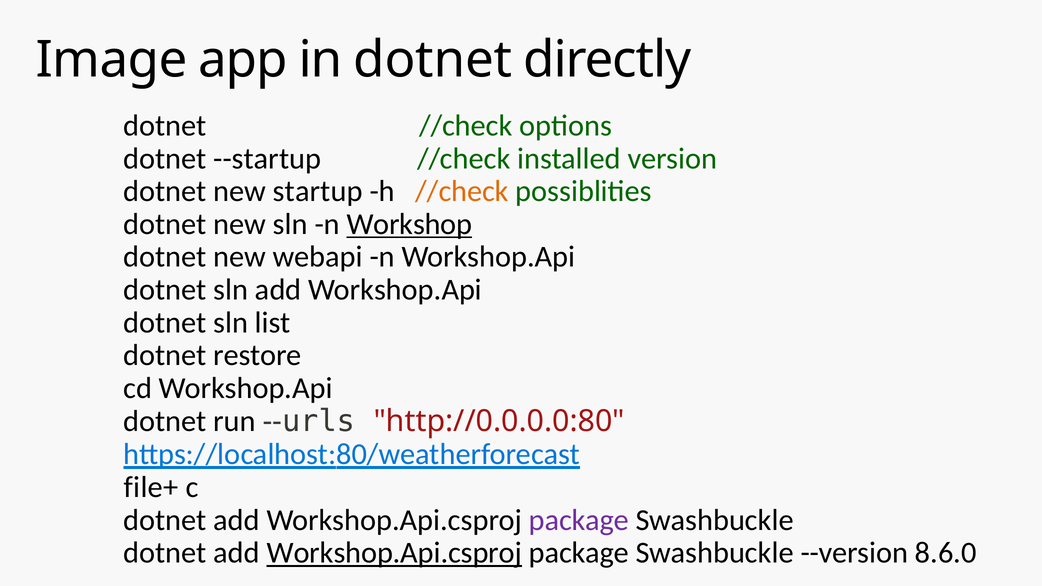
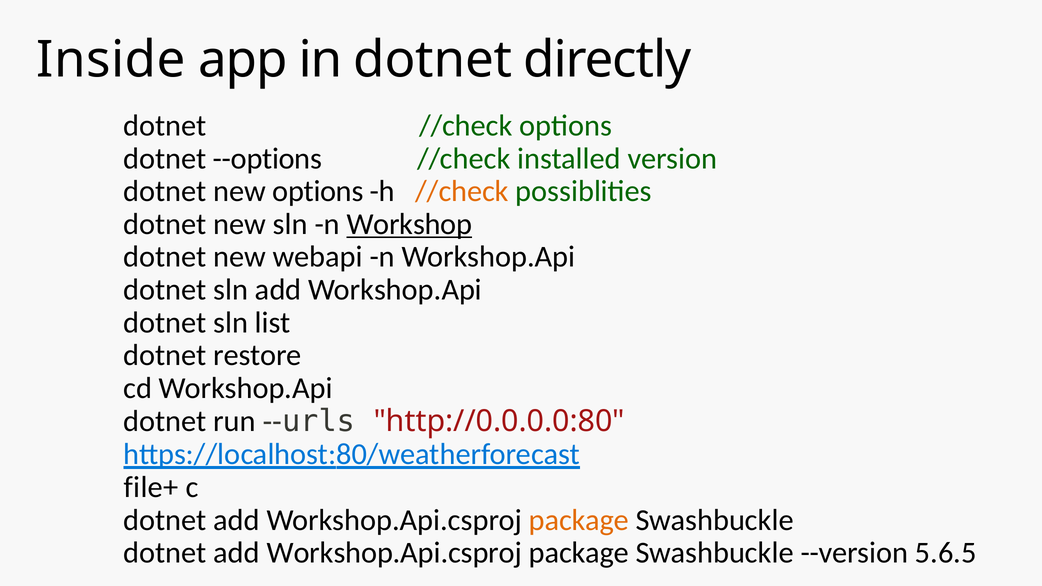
Image: Image -> Inside
--startup: --startup -> --options
new startup: startup -> options
package at (579, 520) colour: purple -> orange
Workshop.Api.csproj at (394, 553) underline: present -> none
8.6.0: 8.6.0 -> 5.6.5
